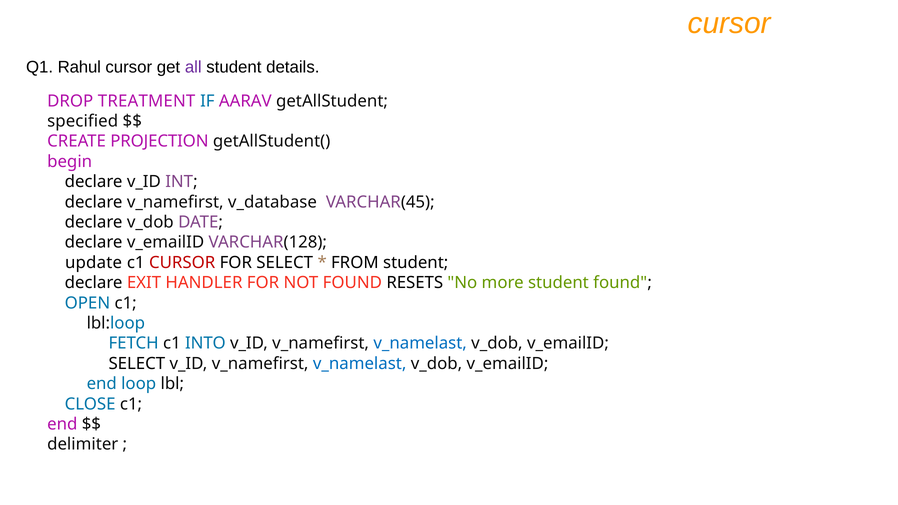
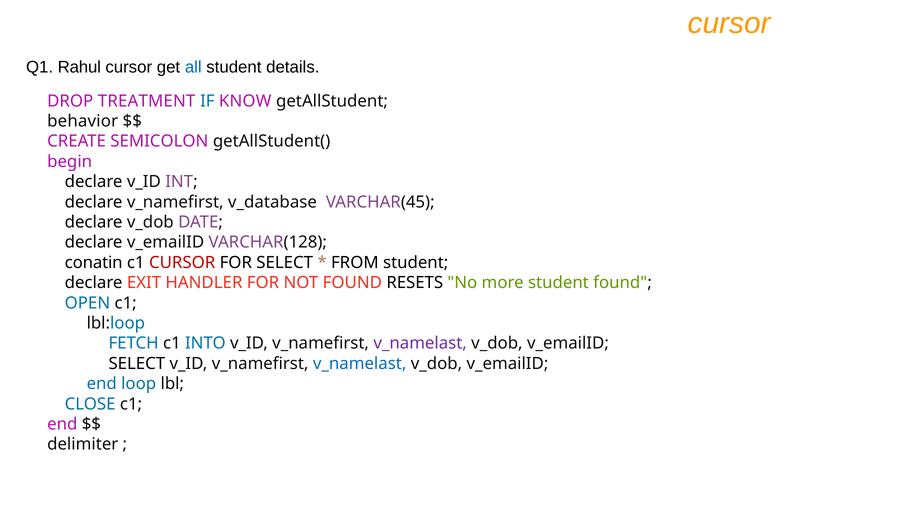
all colour: purple -> blue
AARAV: AARAV -> KNOW
specified: specified -> behavior
PROJECTION: PROJECTION -> SEMICOLON
update: update -> conatin
v_namelast at (420, 343) colour: blue -> purple
